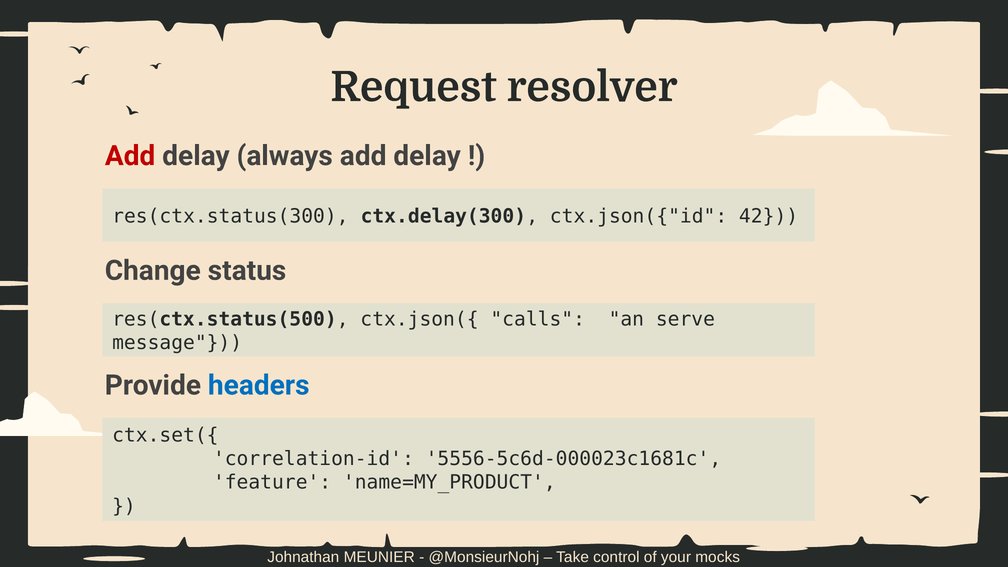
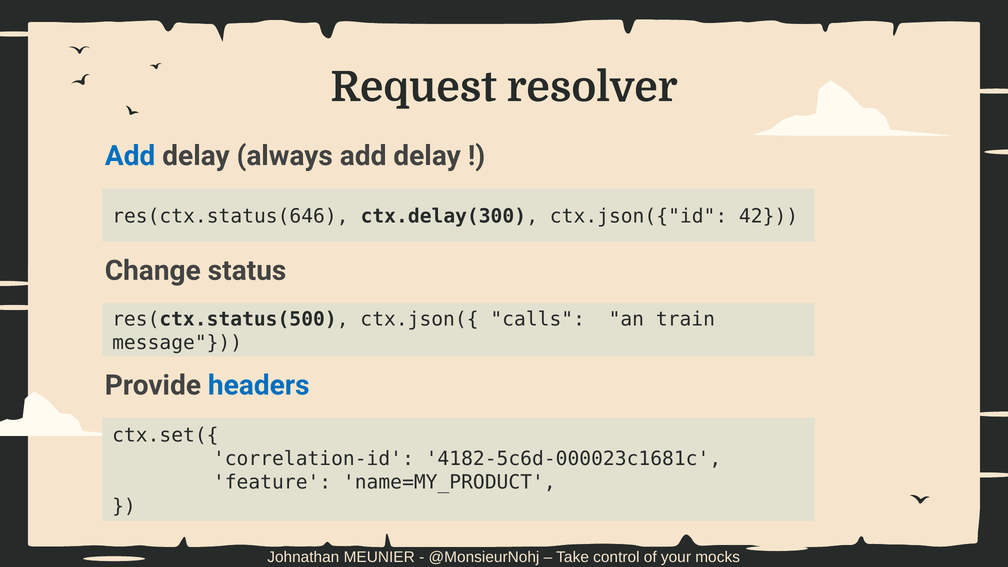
Add at (130, 156) colour: red -> blue
res(ctx.status(300: res(ctx.status(300 -> res(ctx.status(646
serve: serve -> train
5556-5c6d-000023c1681c: 5556-5c6d-000023c1681c -> 4182-5c6d-000023c1681c
